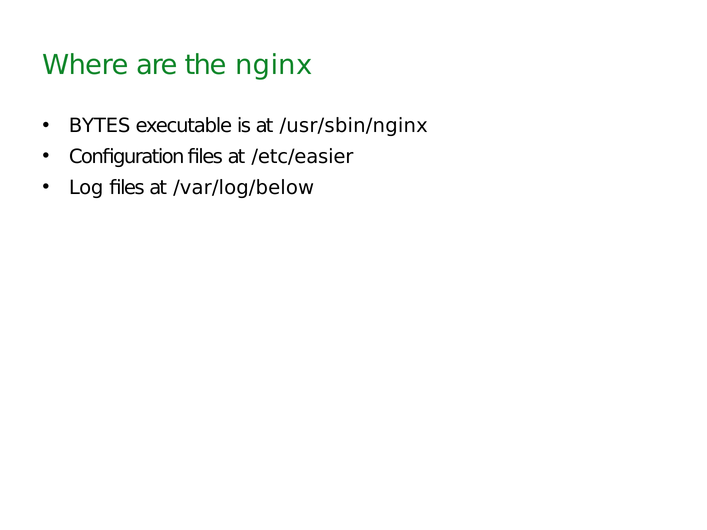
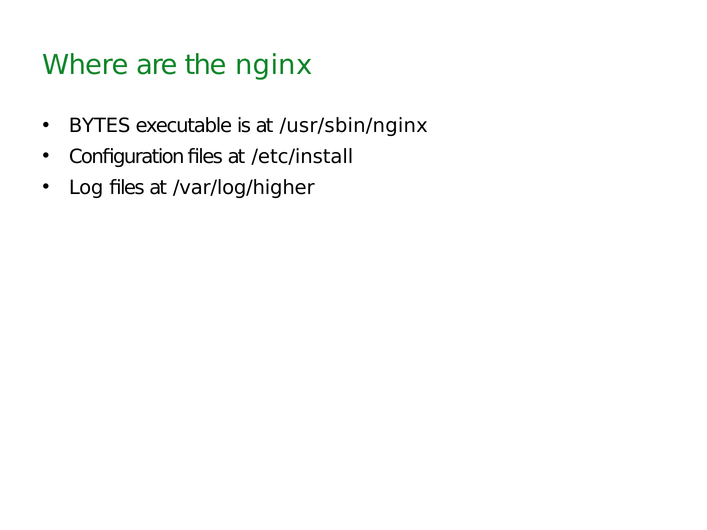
/etc/easier: /etc/easier -> /etc/install
/var/log/below: /var/log/below -> /var/log/higher
